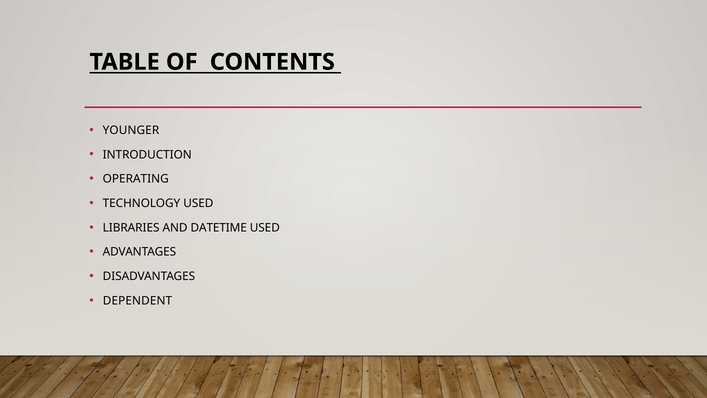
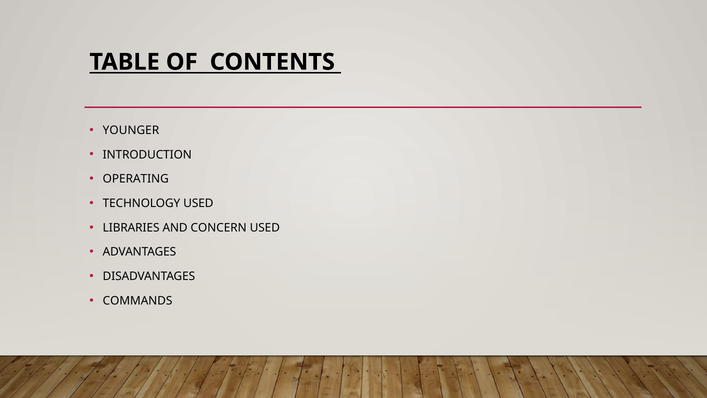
DATETIME: DATETIME -> CONCERN
DEPENDENT: DEPENDENT -> COMMANDS
